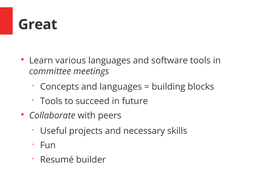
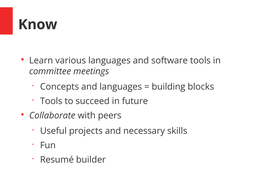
Great: Great -> Know
